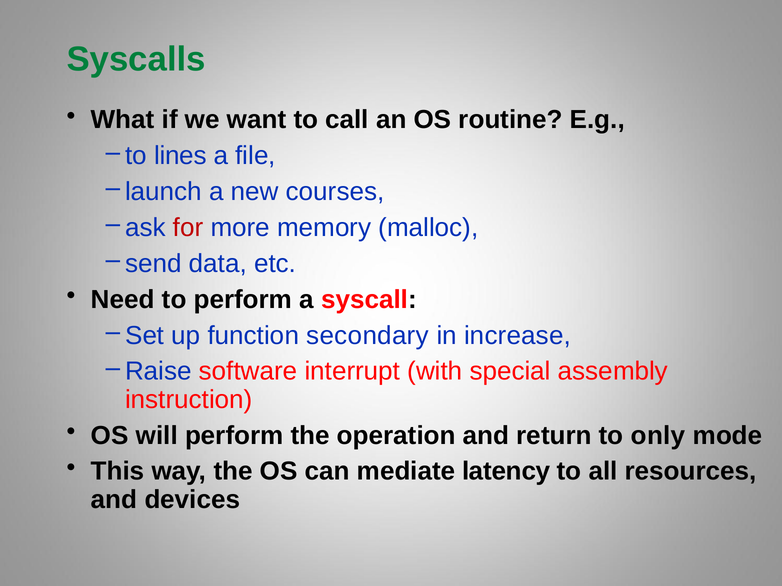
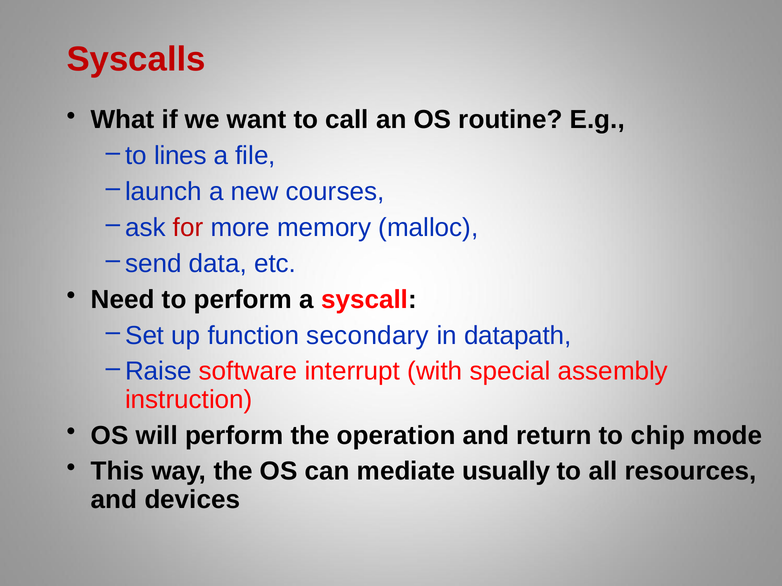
Syscalls colour: green -> red
increase: increase -> datapath
only: only -> chip
latency: latency -> usually
